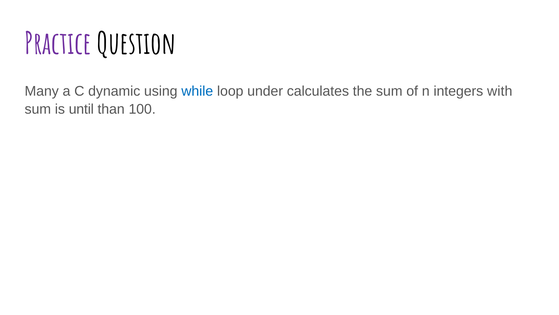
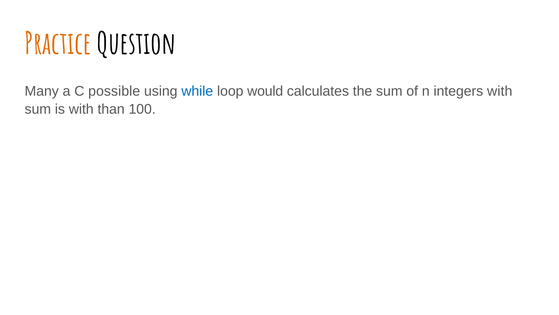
Practice colour: purple -> orange
dynamic: dynamic -> possible
under: under -> would
is until: until -> with
